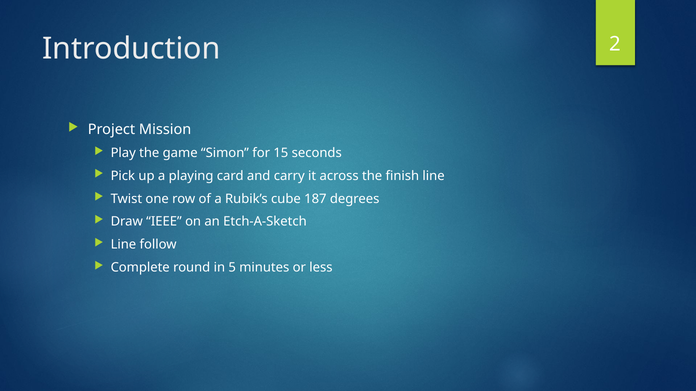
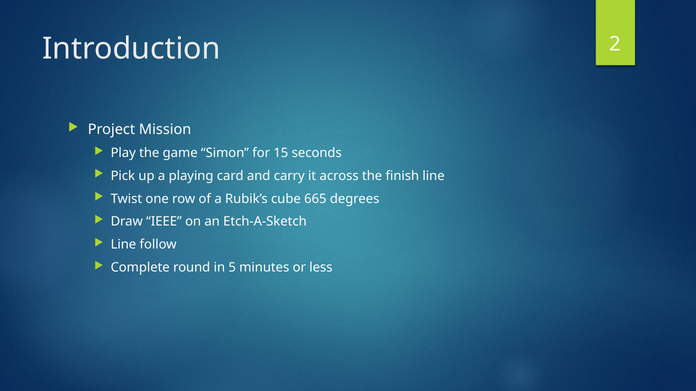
187: 187 -> 665
